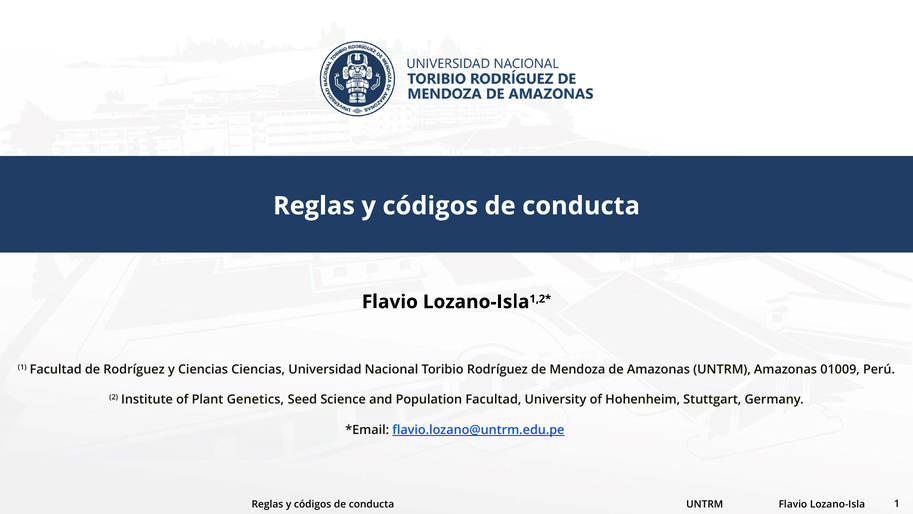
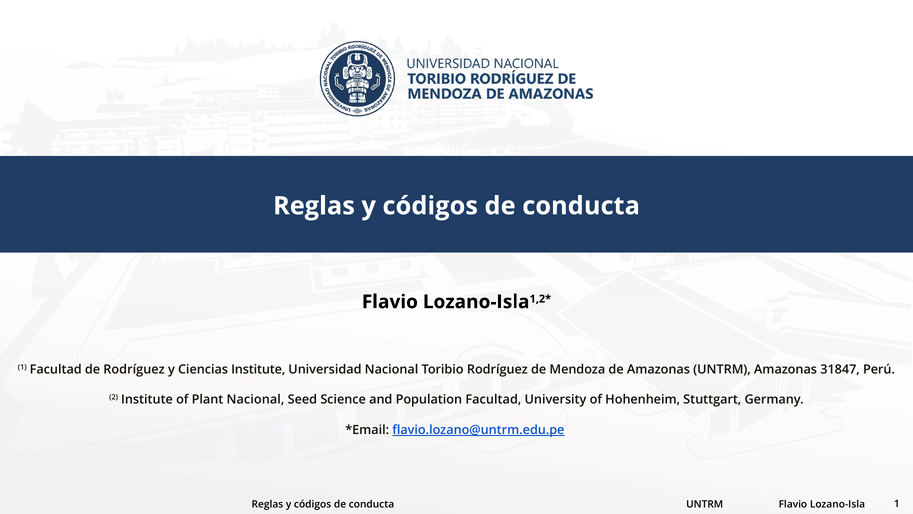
Ciencias Ciencias: Ciencias -> Institute
01009: 01009 -> 31847
Plant Genetics: Genetics -> Nacional
